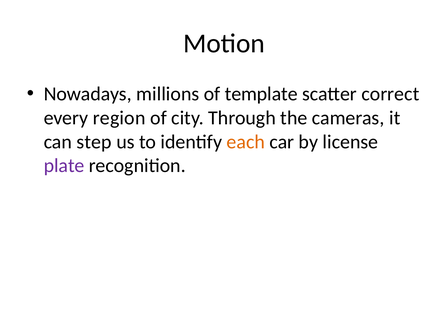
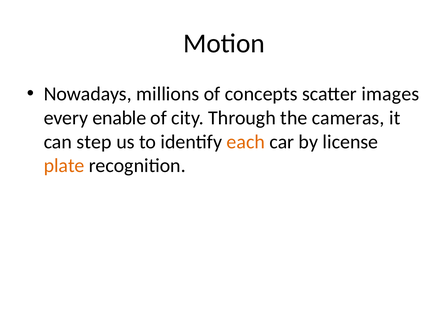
template: template -> concepts
correct: correct -> images
region: region -> enable
plate colour: purple -> orange
